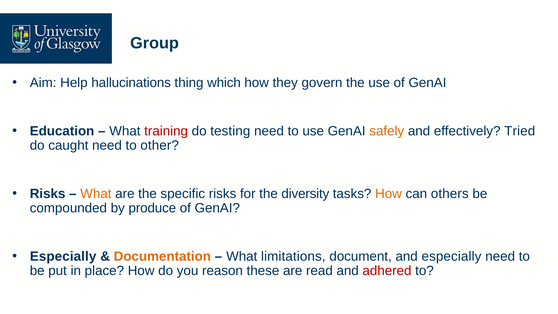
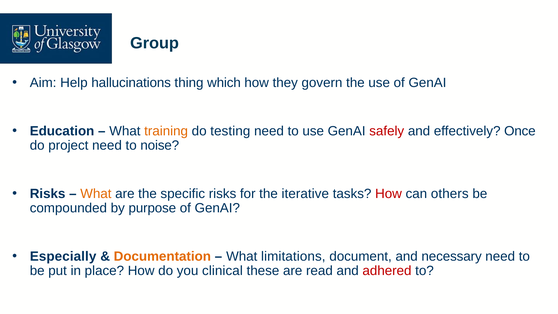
training colour: red -> orange
safely colour: orange -> red
Tried: Tried -> Once
caught: caught -> project
other: other -> noise
diversity: diversity -> iterative
How at (388, 194) colour: orange -> red
produce: produce -> purpose
and especially: especially -> necessary
reason: reason -> clinical
